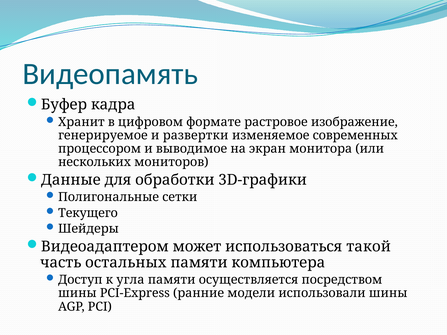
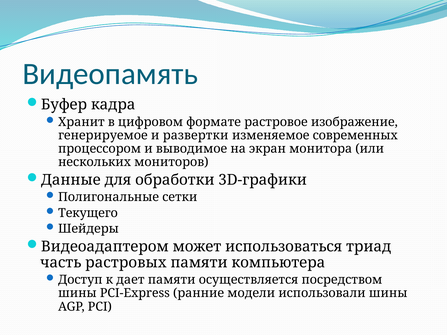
такой: такой -> триад
остальных: остальных -> растровых
угла: угла -> дает
